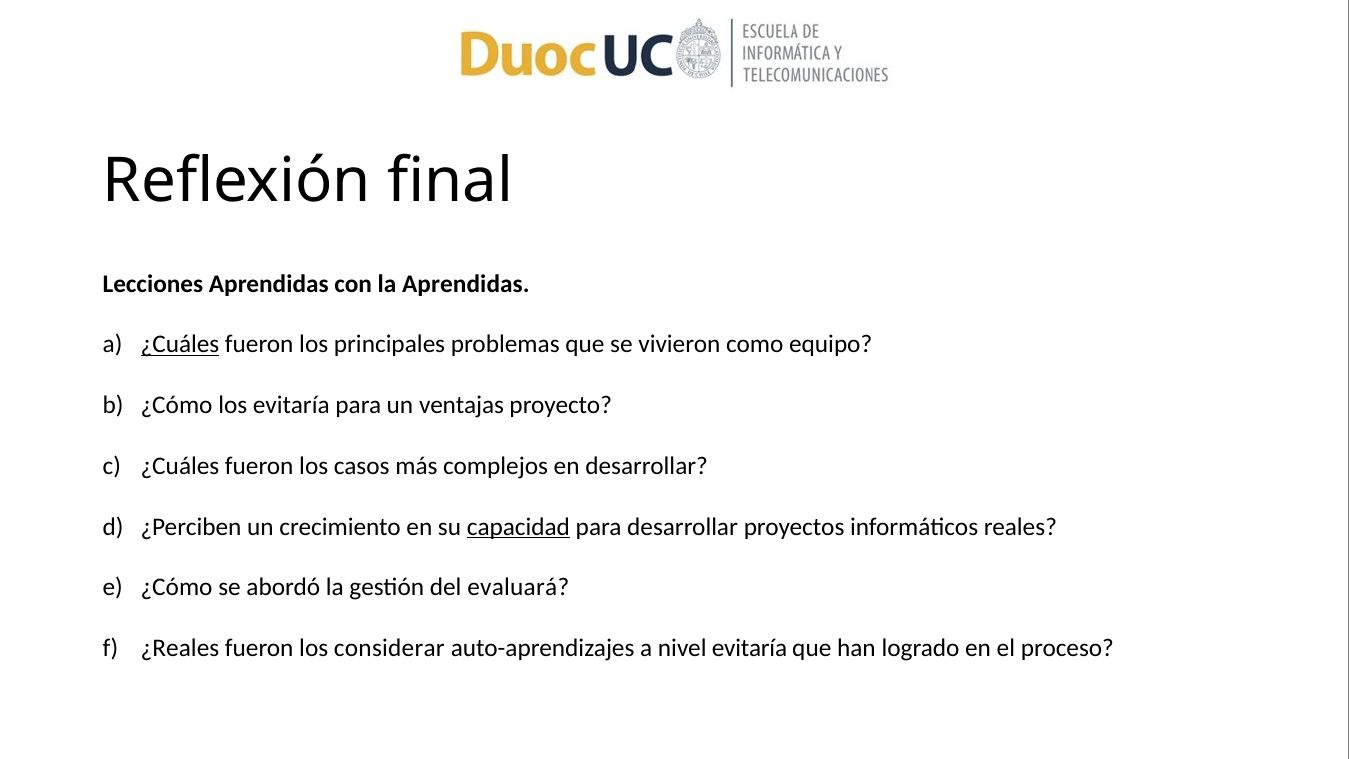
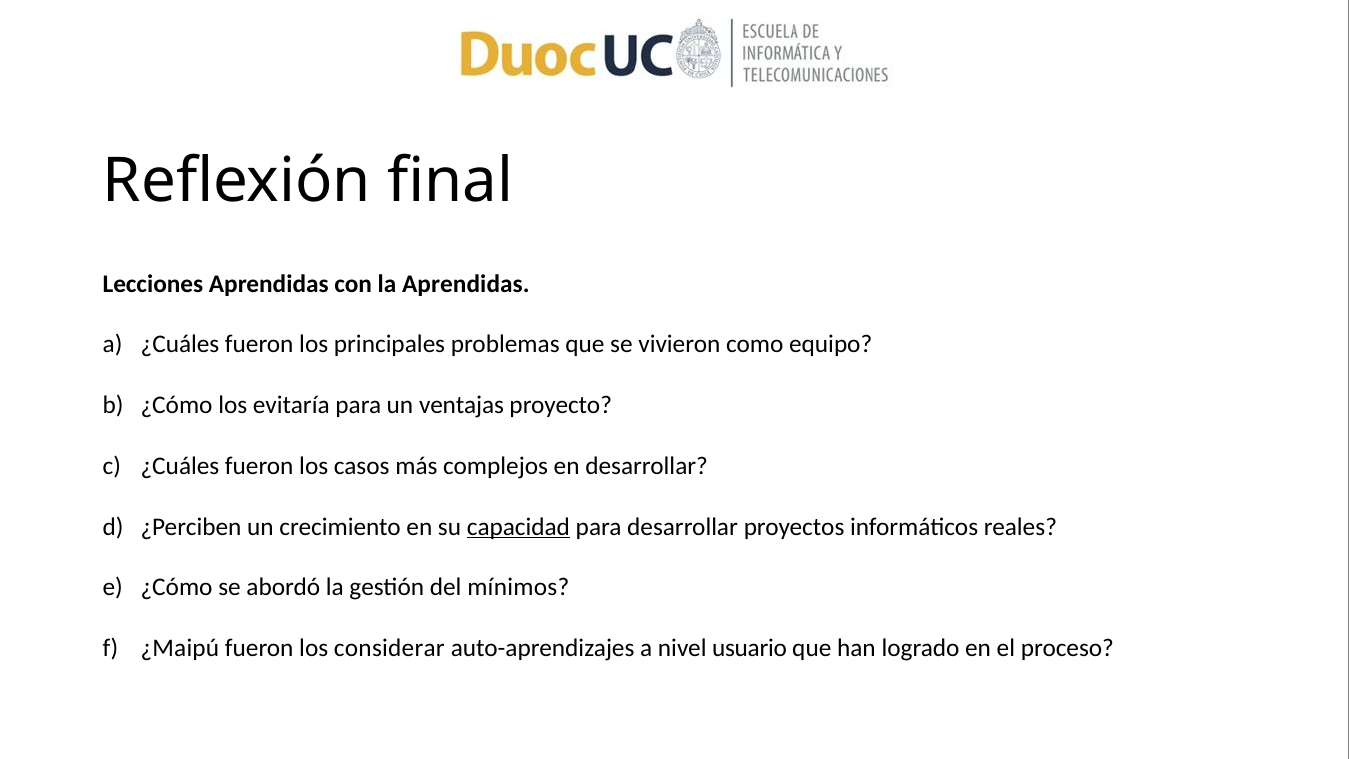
¿Cuáles at (180, 344) underline: present -> none
evaluará: evaluará -> mínimos
¿Reales: ¿Reales -> ¿Maipú
nivel evitaría: evitaría -> usuario
